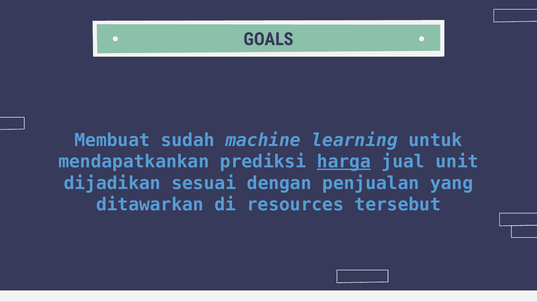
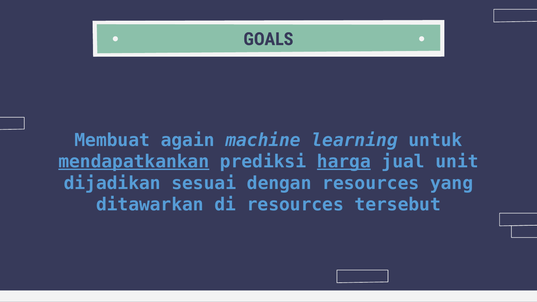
sudah: sudah -> again
mendapatkankan underline: none -> present
dengan penjualan: penjualan -> resources
